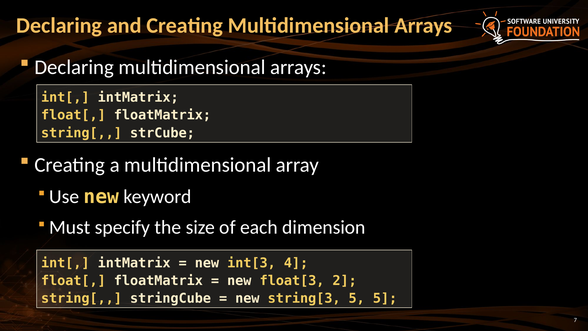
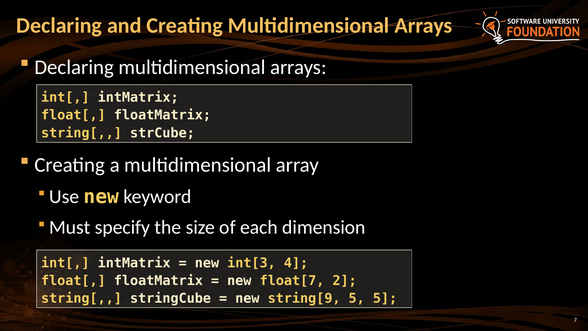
float[3: float[3 -> float[7
string[3: string[3 -> string[9
